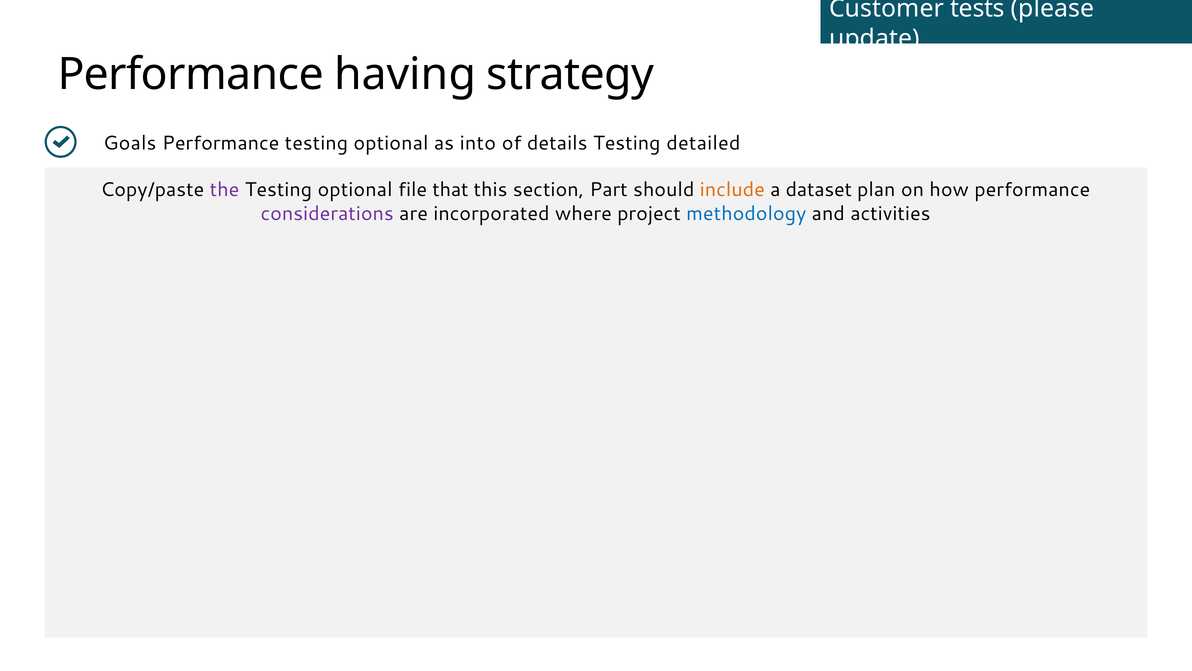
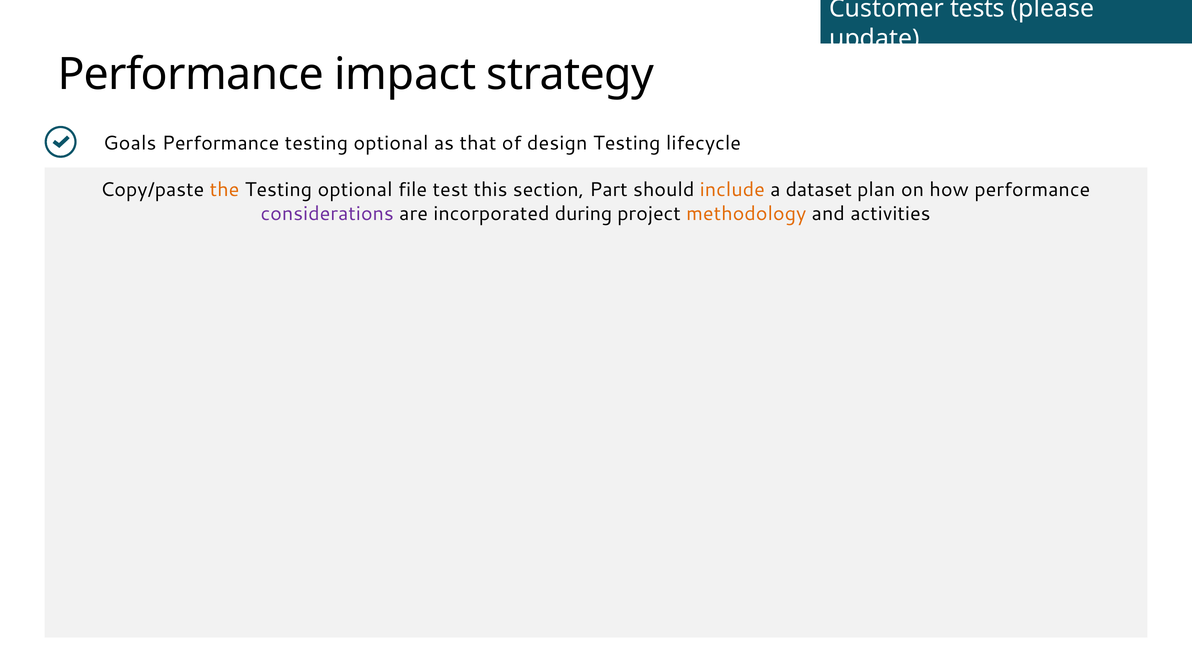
having: having -> impact
into: into -> that
details: details -> design
detailed: detailed -> lifecycle
the colour: purple -> orange
that: that -> test
where: where -> during
methodology colour: blue -> orange
